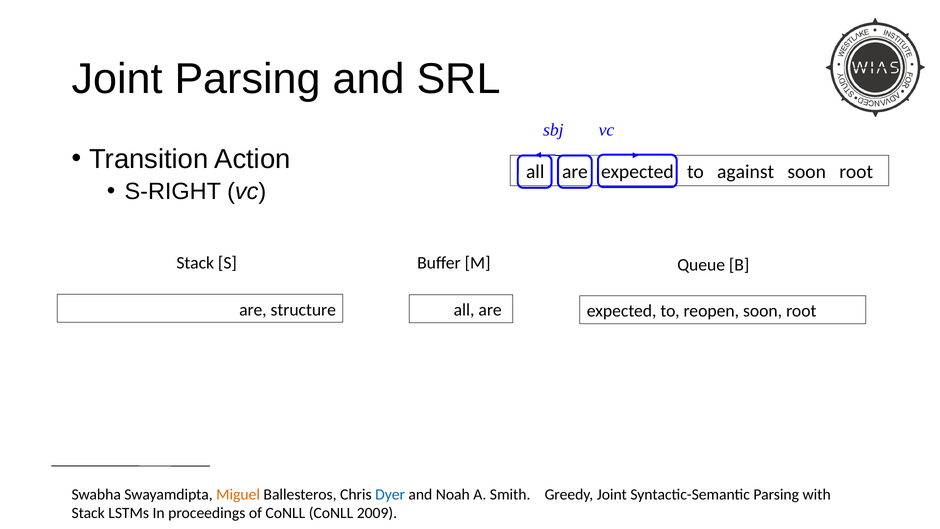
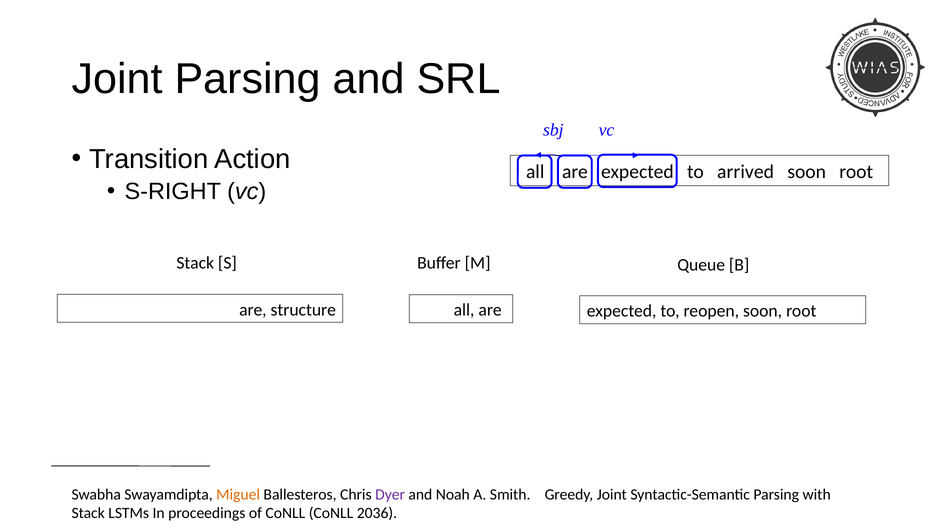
against: against -> arrived
Dyer colour: blue -> purple
2009: 2009 -> 2036
